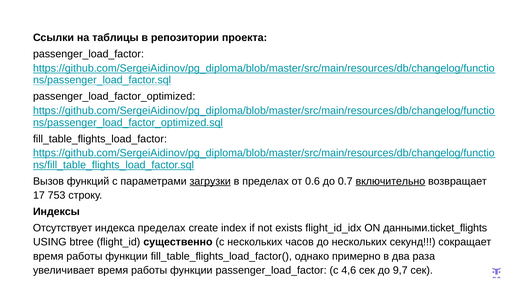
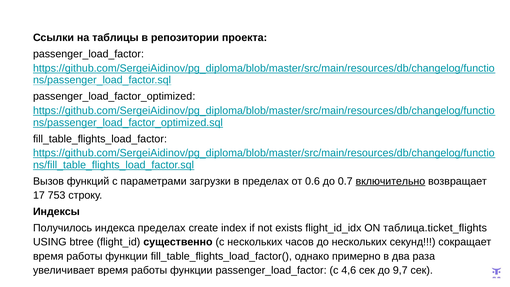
загрузки underline: present -> none
Отсутствует: Отсутствует -> Получилось
данными.ticket_flights: данными.ticket_flights -> таблица.ticket_flights
